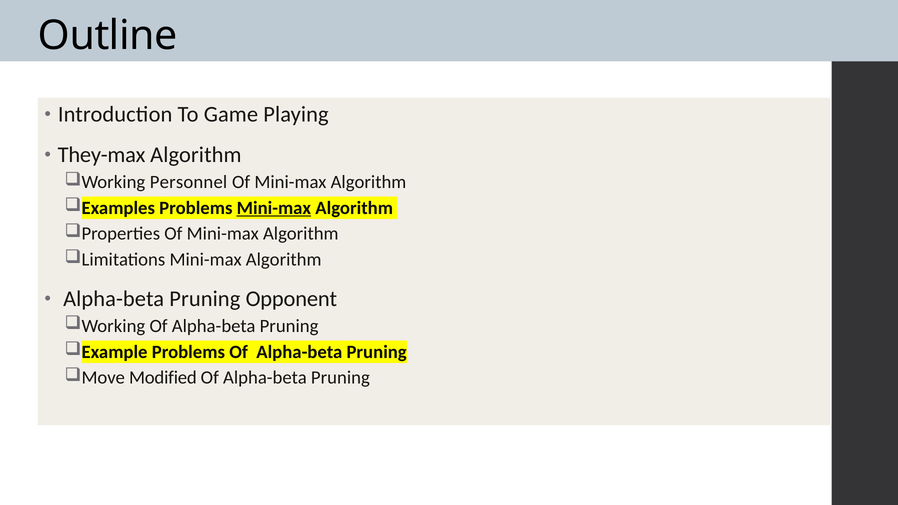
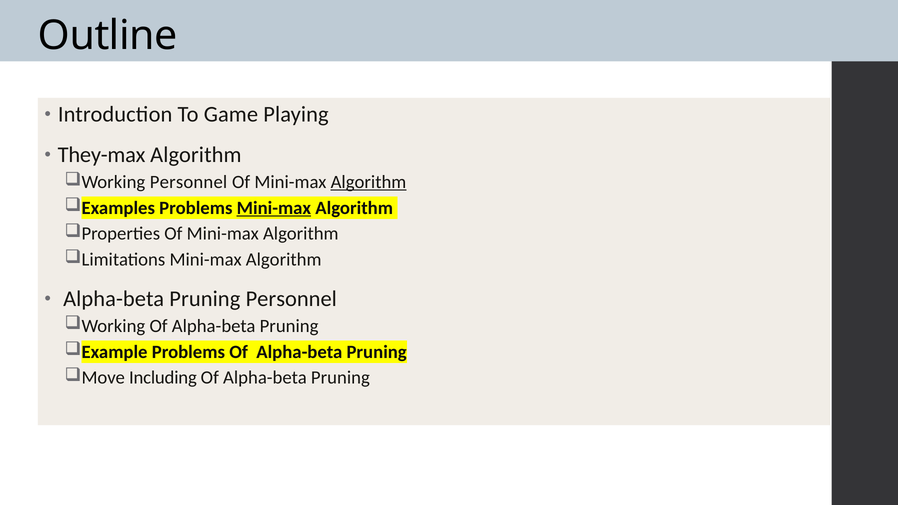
Algorithm at (368, 182) underline: none -> present
Pruning Opponent: Opponent -> Personnel
Modified: Modified -> Including
